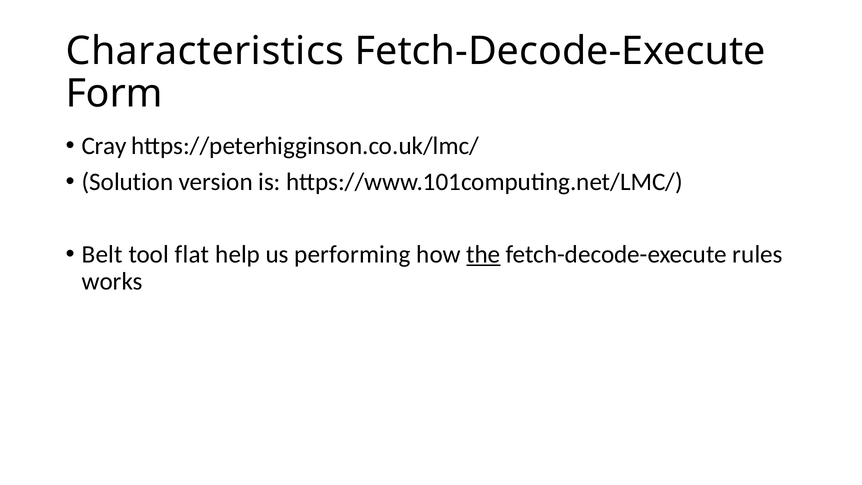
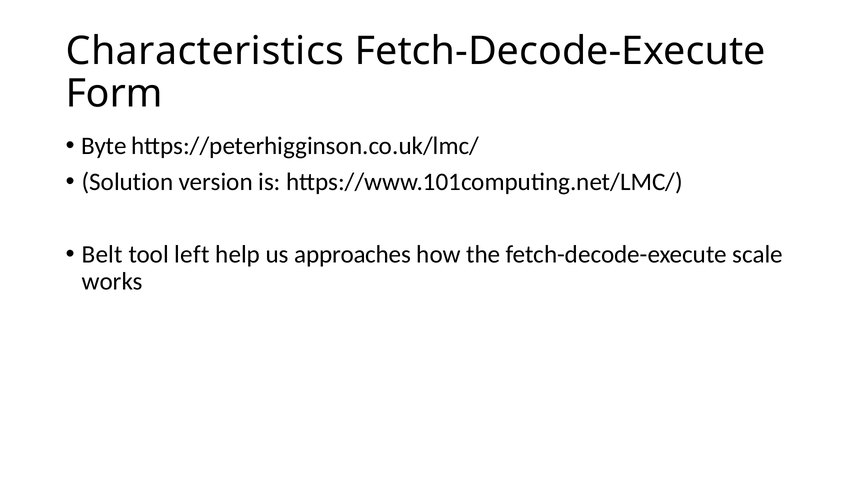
Cray: Cray -> Byte
flat: flat -> left
performing: performing -> approaches
the underline: present -> none
rules: rules -> scale
